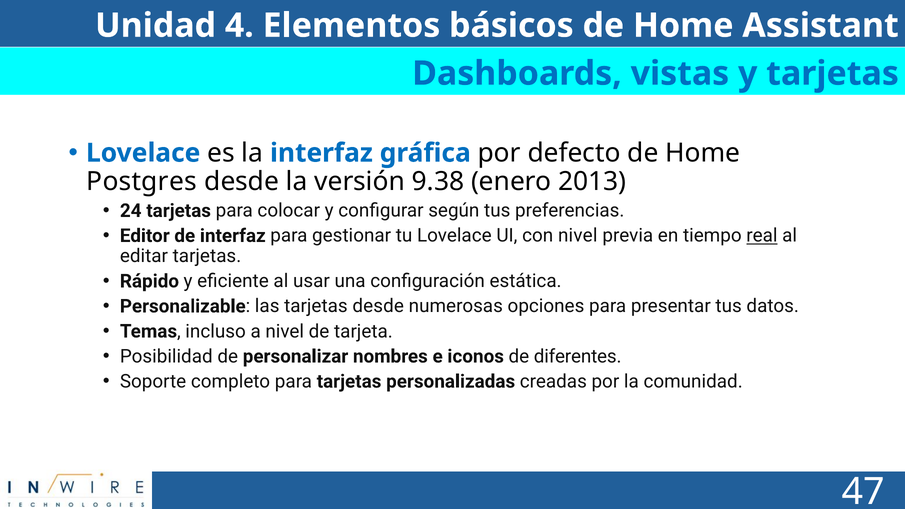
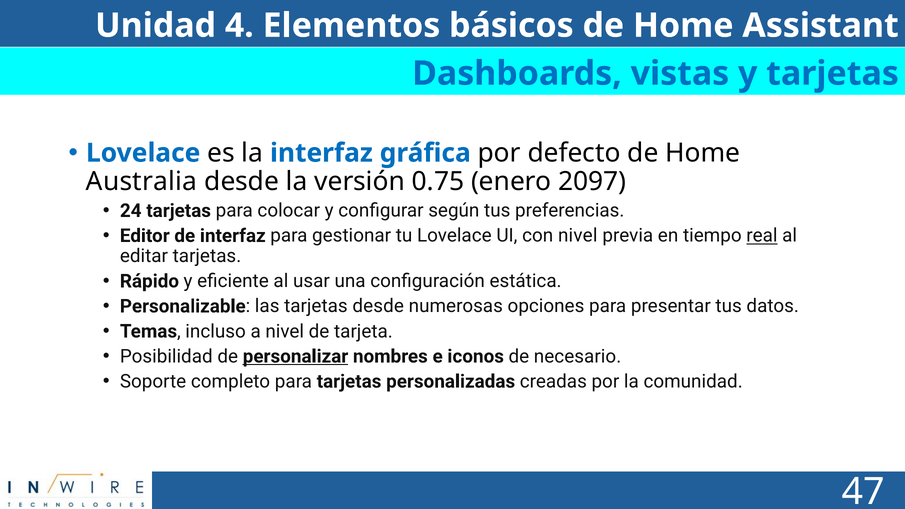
Postgres: Postgres -> Australia
9.38: 9.38 -> 0.75
2013: 2013 -> 2097
personalizar underline: none -> present
diferentes: diferentes -> necesario
